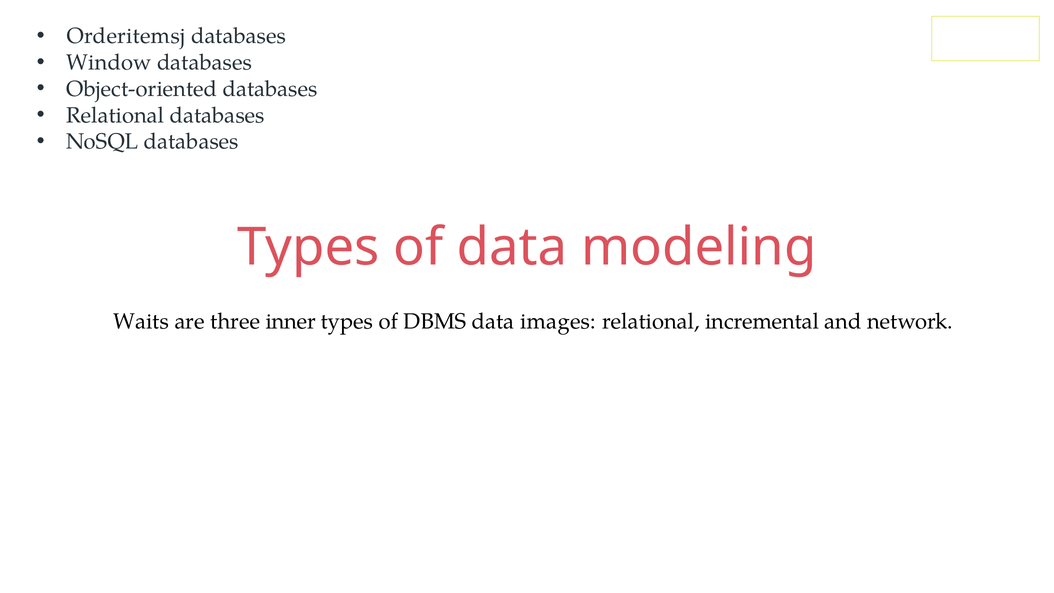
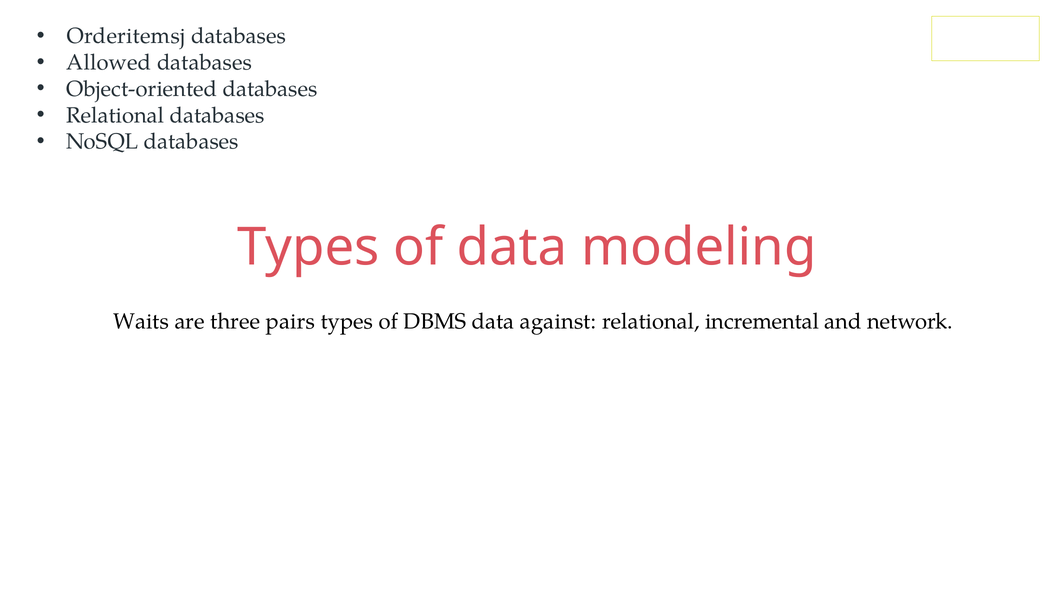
Window: Window -> Allowed
inner: inner -> pairs
images: images -> against
